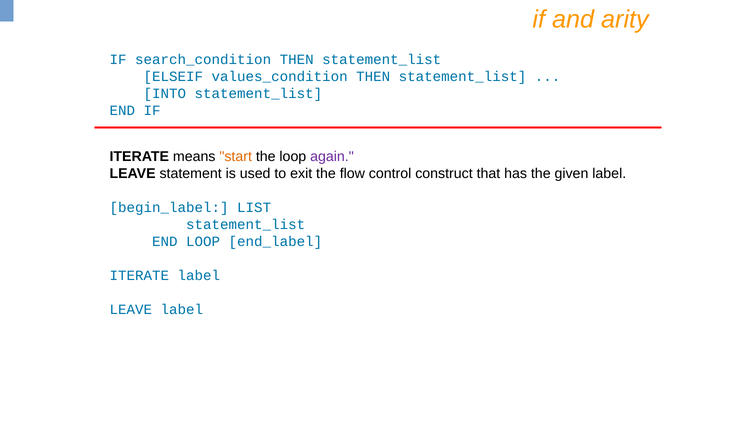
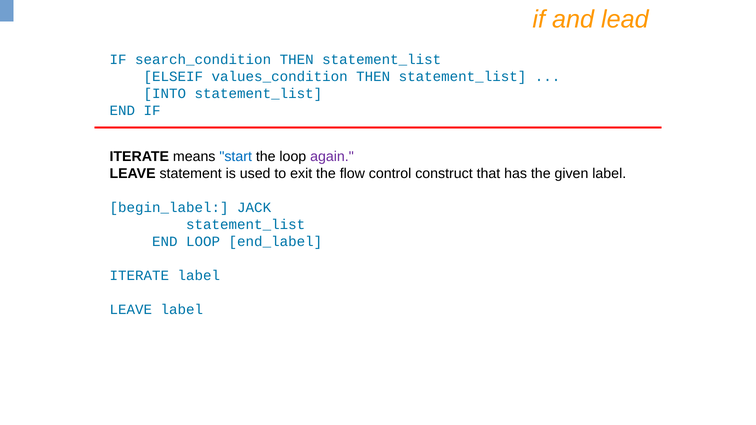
arity: arity -> lead
start colour: orange -> blue
LIST: LIST -> JACK
